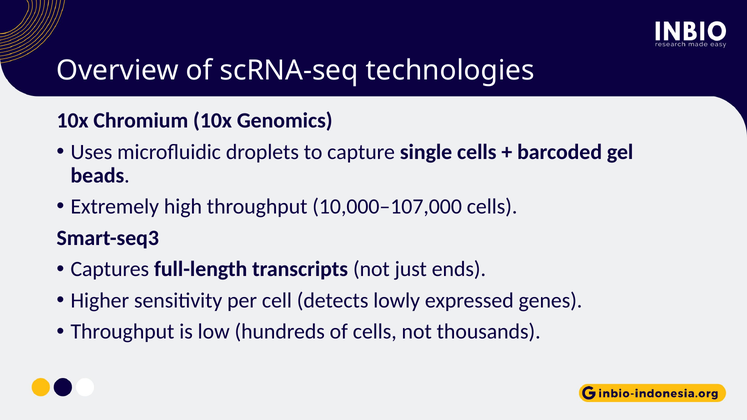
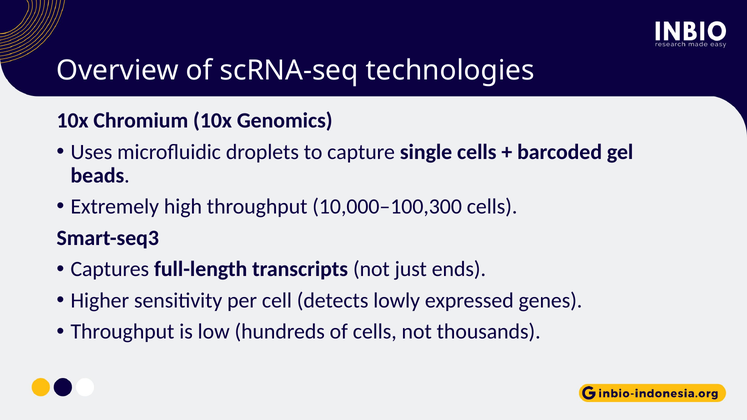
10,000–107,000: 10,000–107,000 -> 10,000–100,300
